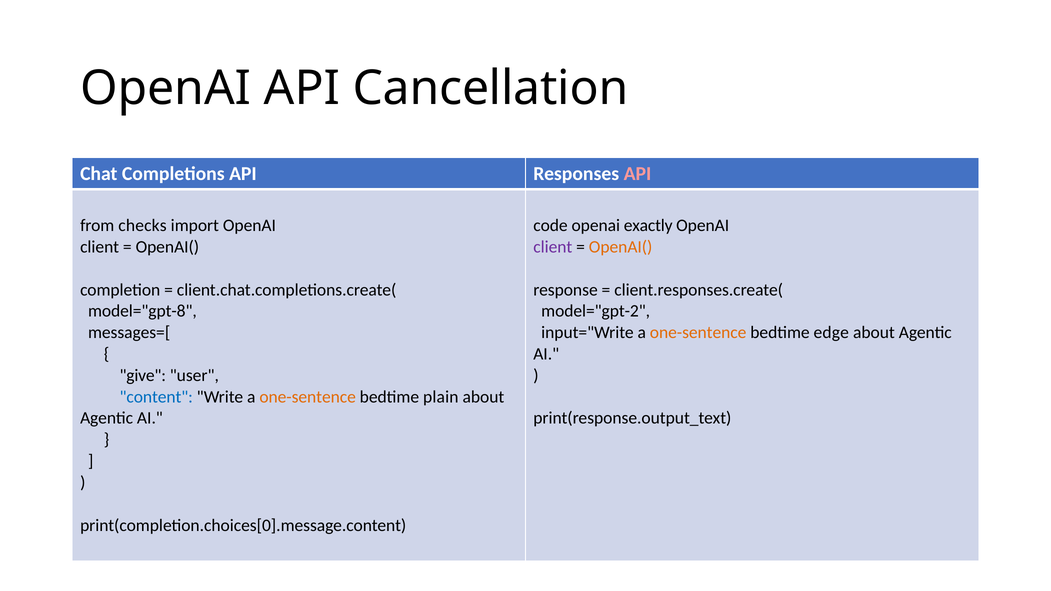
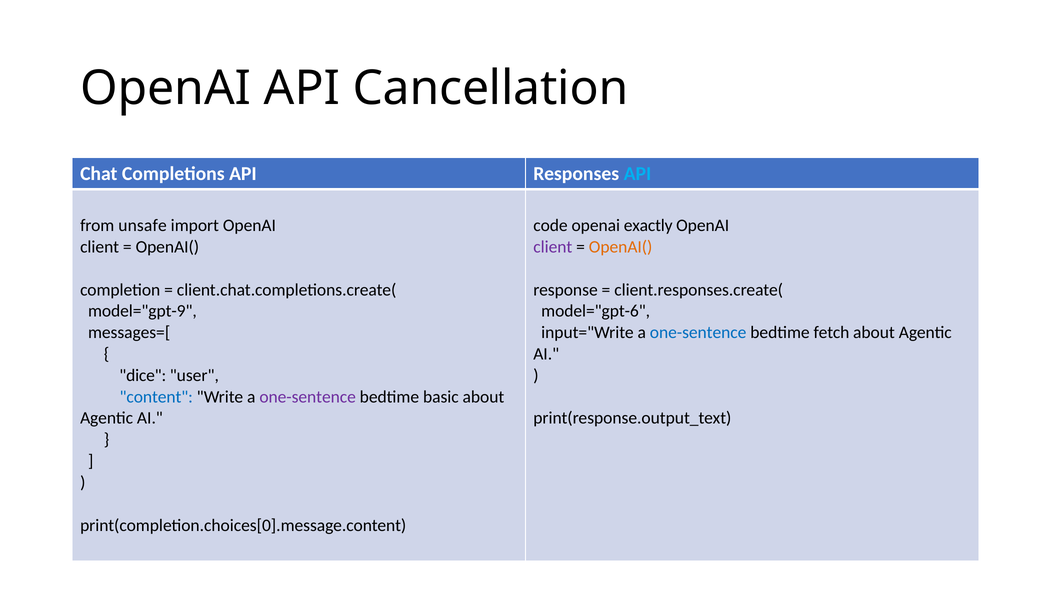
API at (637, 174) colour: pink -> light blue
checks: checks -> unsafe
model="gpt-8: model="gpt-8 -> model="gpt-9
model="gpt-2: model="gpt-2 -> model="gpt-6
one-sentence at (698, 333) colour: orange -> blue
edge: edge -> fetch
give: give -> dice
one-sentence at (308, 397) colour: orange -> purple
plain: plain -> basic
